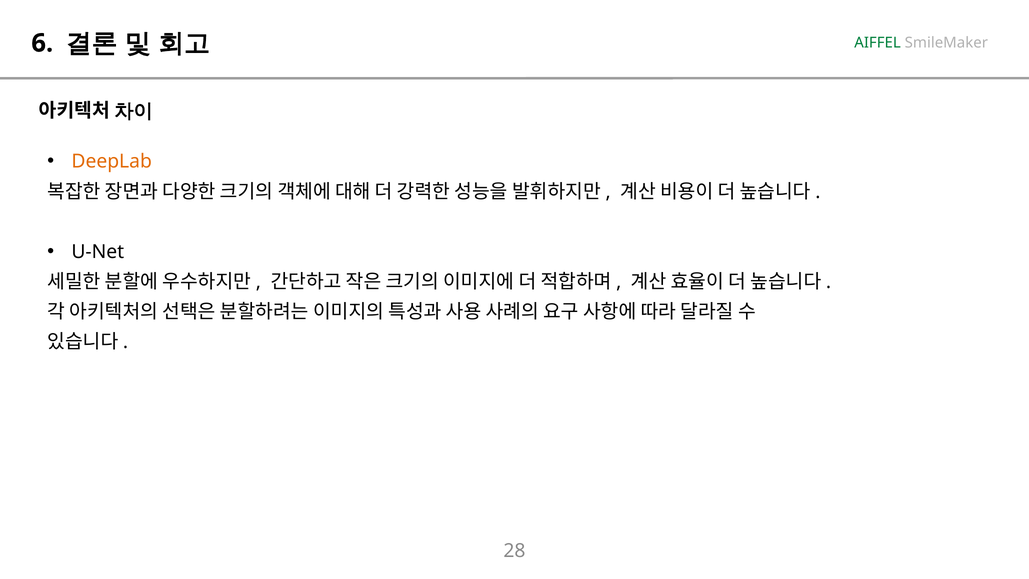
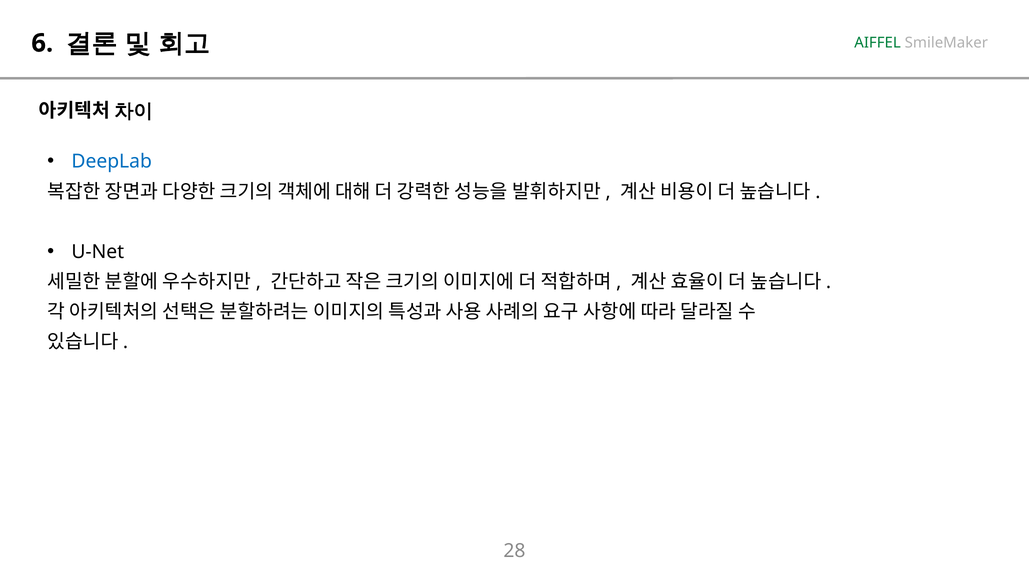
DeepLab colour: orange -> blue
